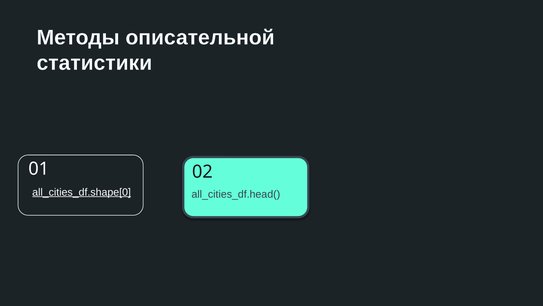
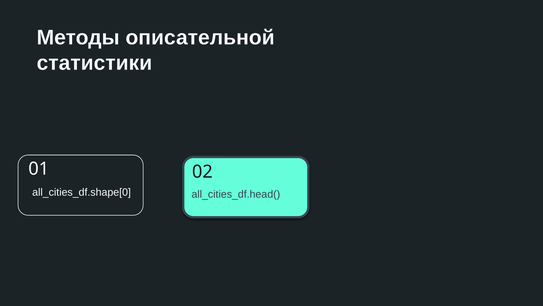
all_cities_df.shape[0 underline: present -> none
